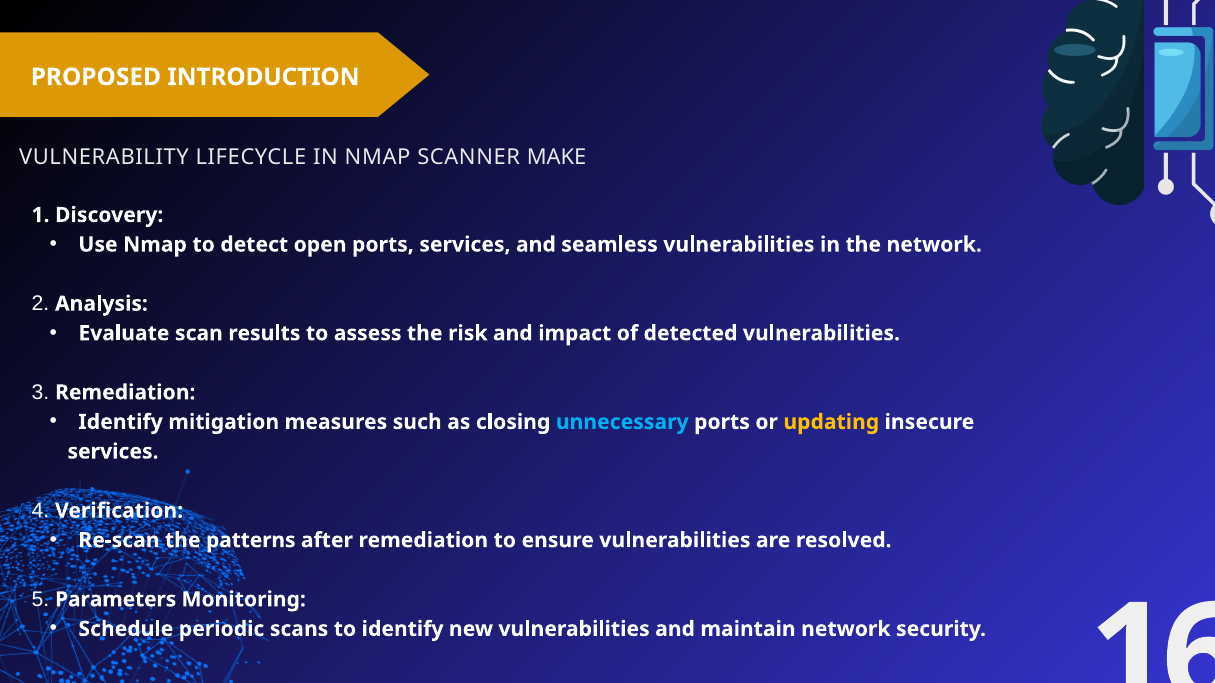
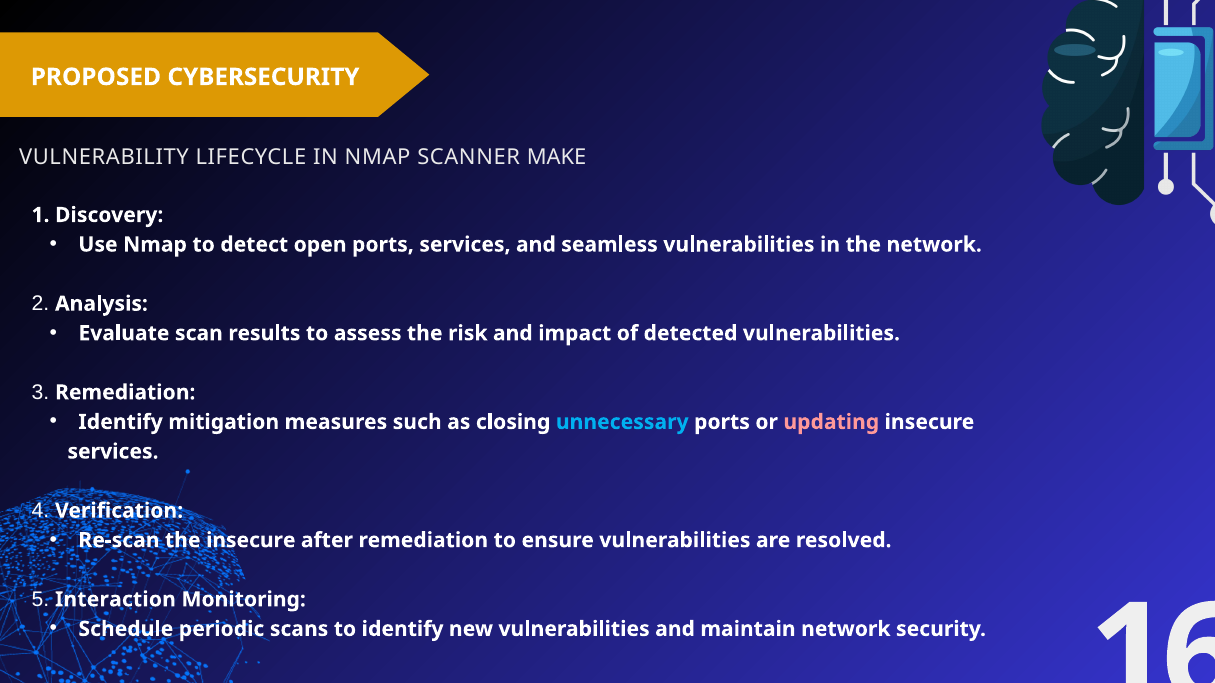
INTRODUCTION: INTRODUCTION -> CYBERSECURITY
updating colour: yellow -> pink
the patterns: patterns -> insecure
Parameters: Parameters -> Interaction
